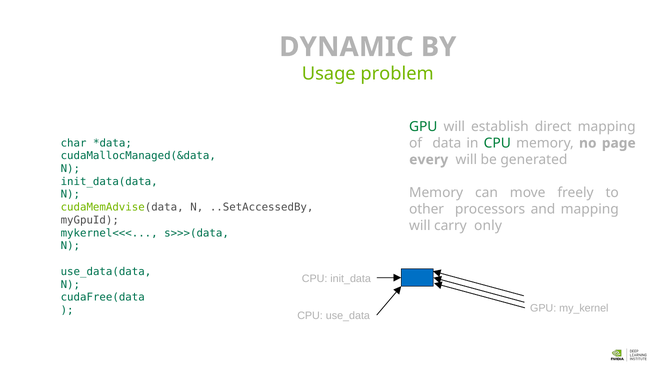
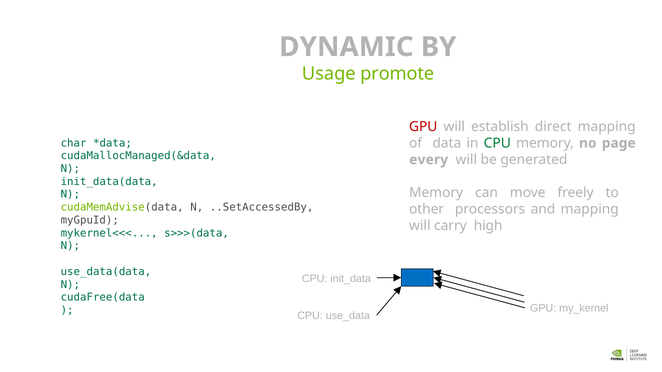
problem: problem -> promote
GPU at (423, 127) colour: green -> red
only: only -> high
